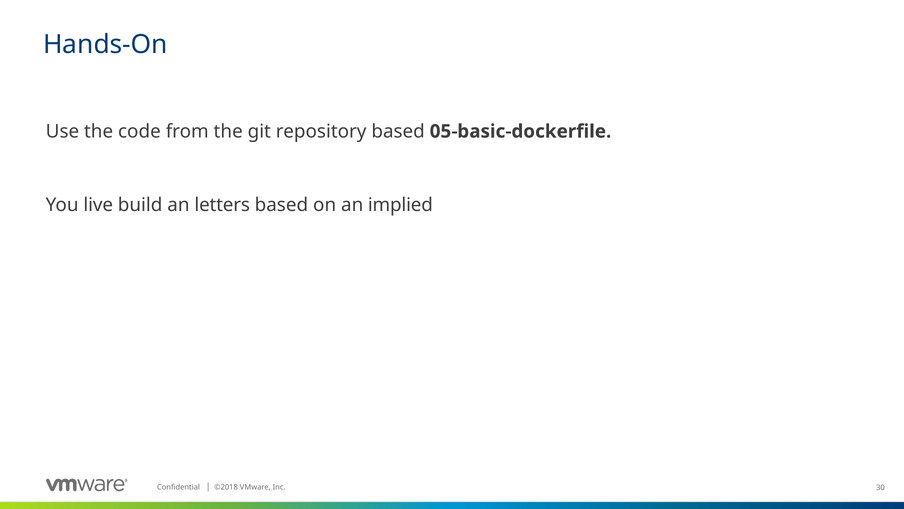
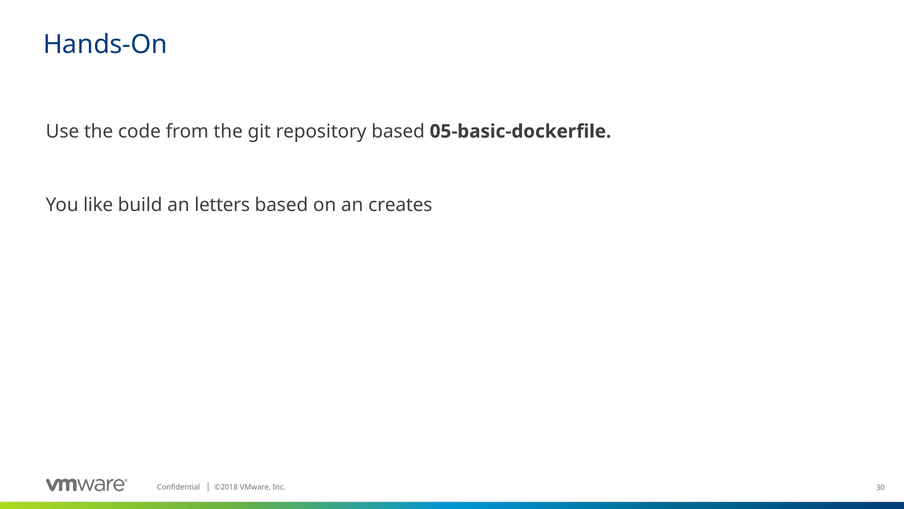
live: live -> like
implied: implied -> creates
